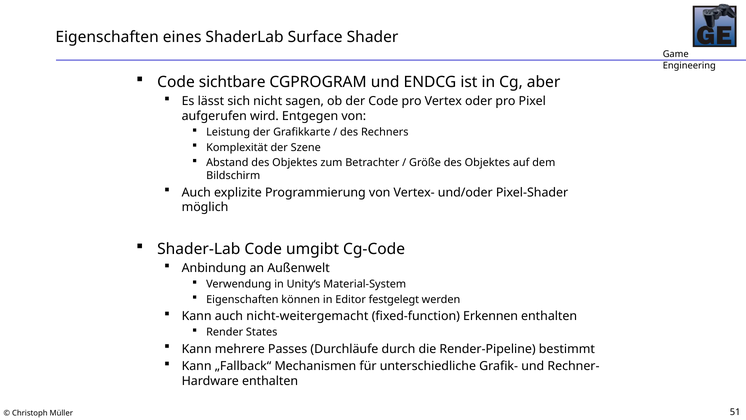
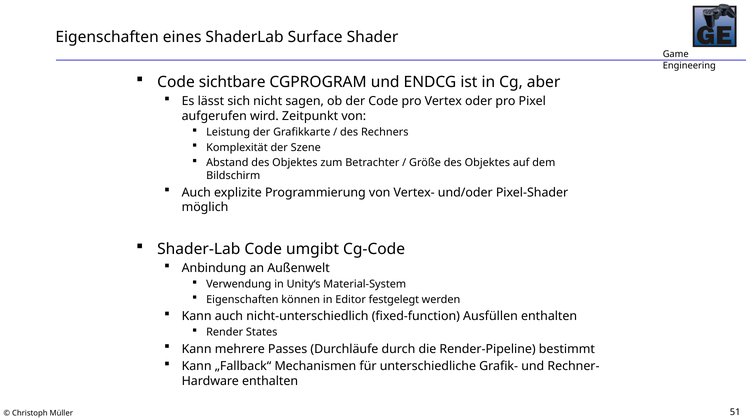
Entgegen: Entgegen -> Zeitpunkt
nicht-weitergemacht: nicht-weitergemacht -> nicht-unterschiedlich
Erkennen: Erkennen -> Ausfüllen
